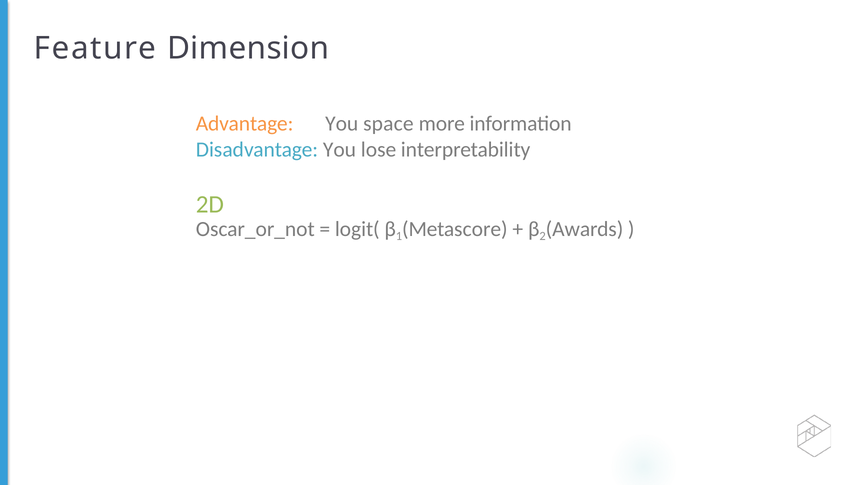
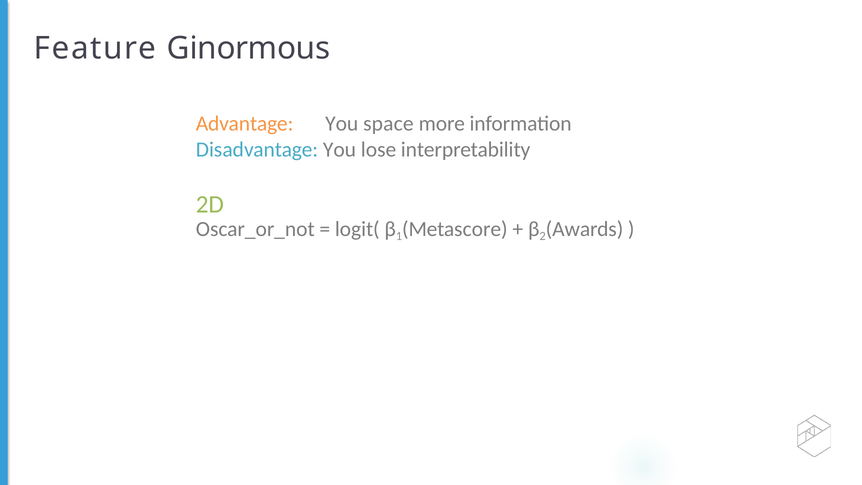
Dimension: Dimension -> Ginormous
